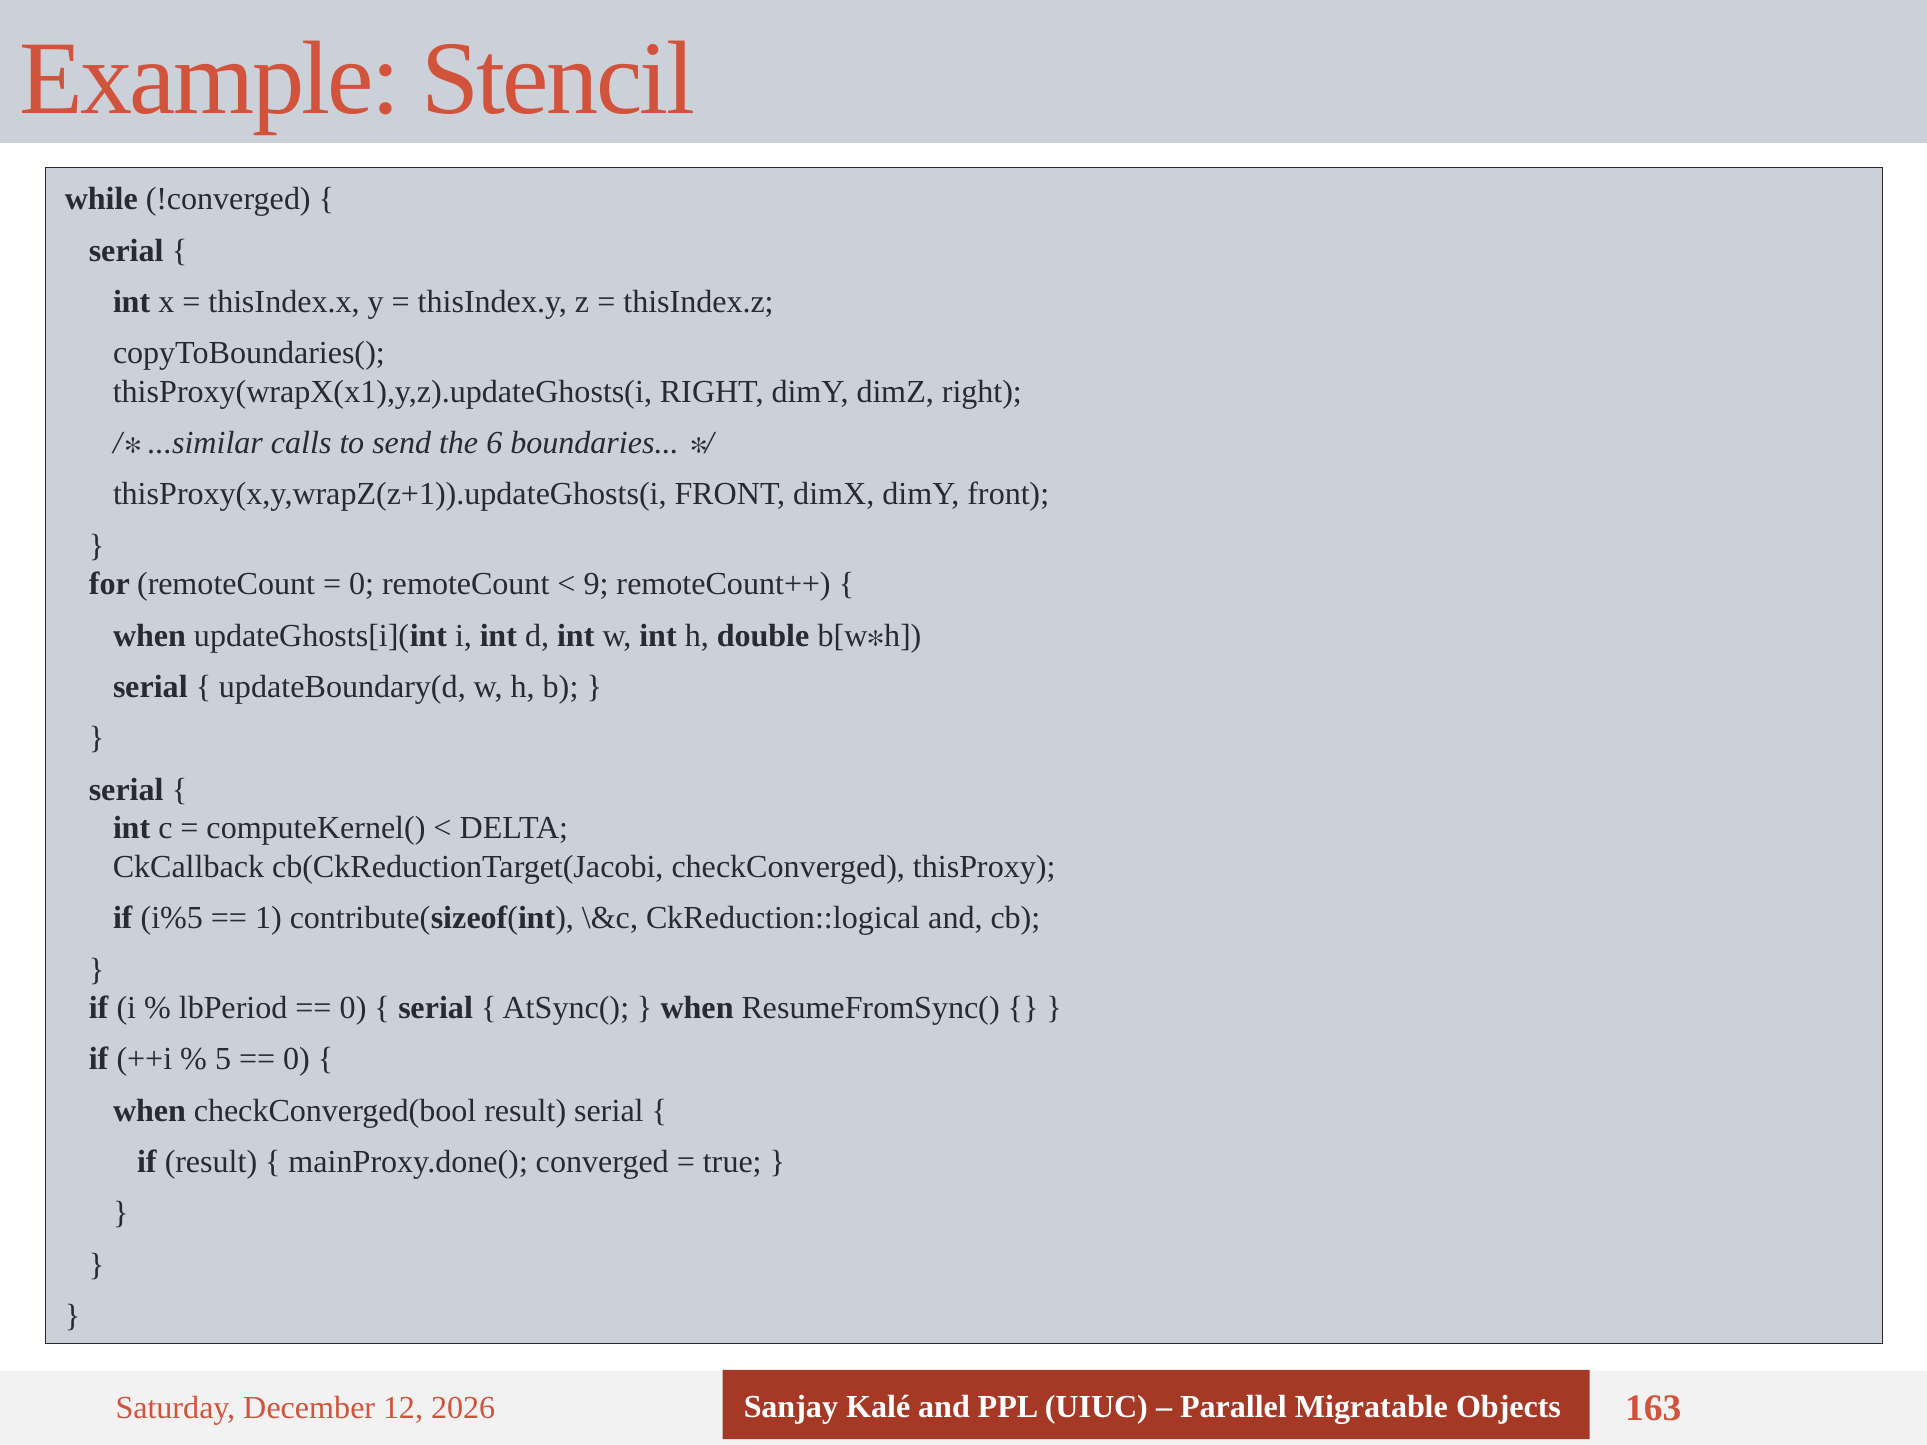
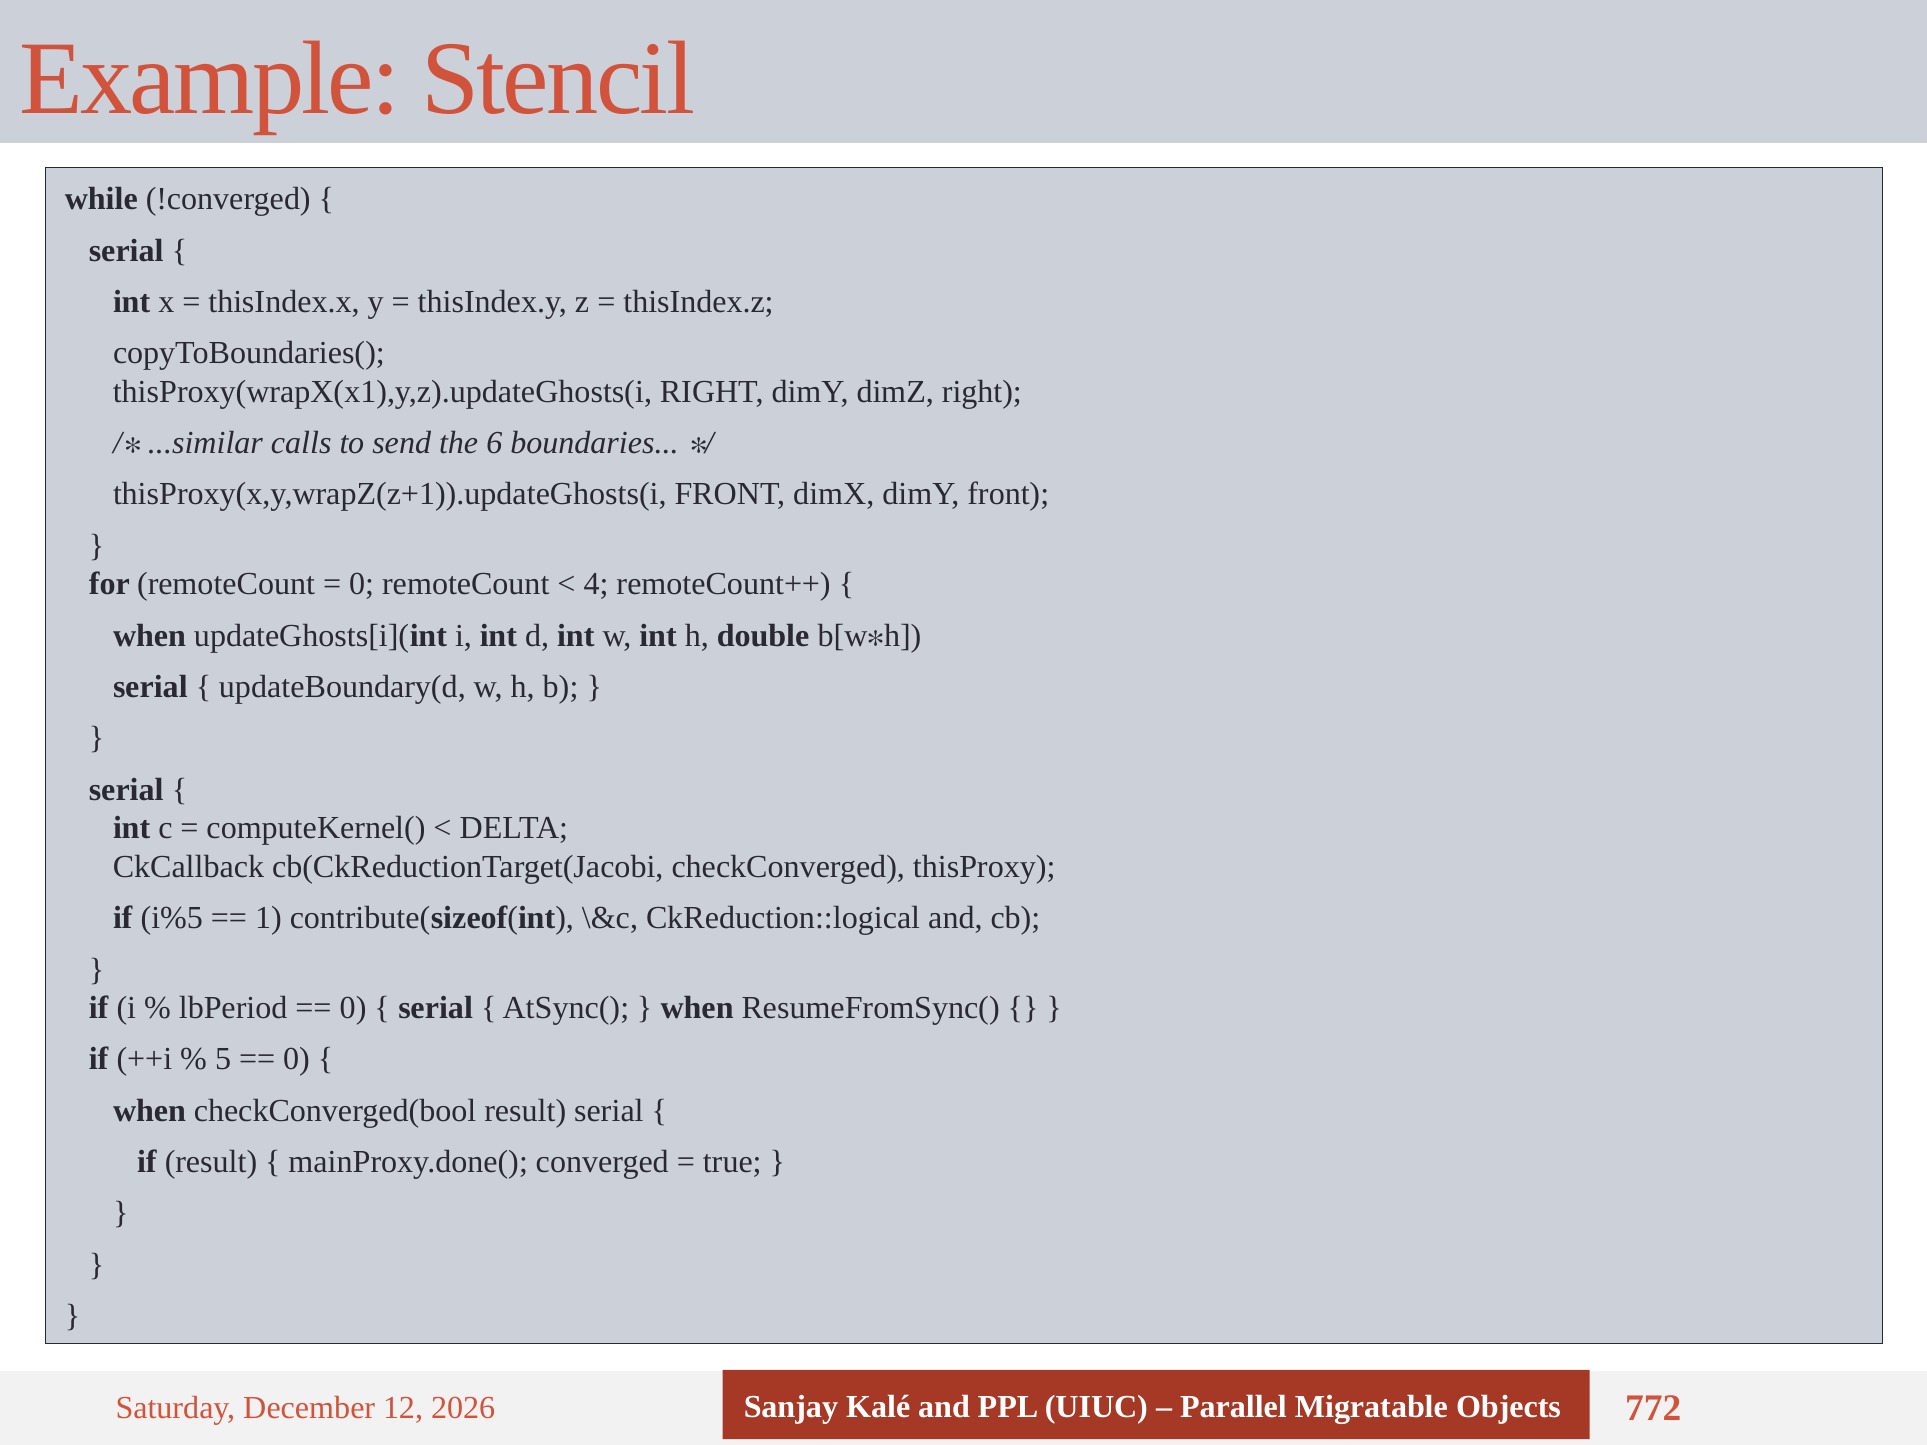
9: 9 -> 4
163: 163 -> 772
